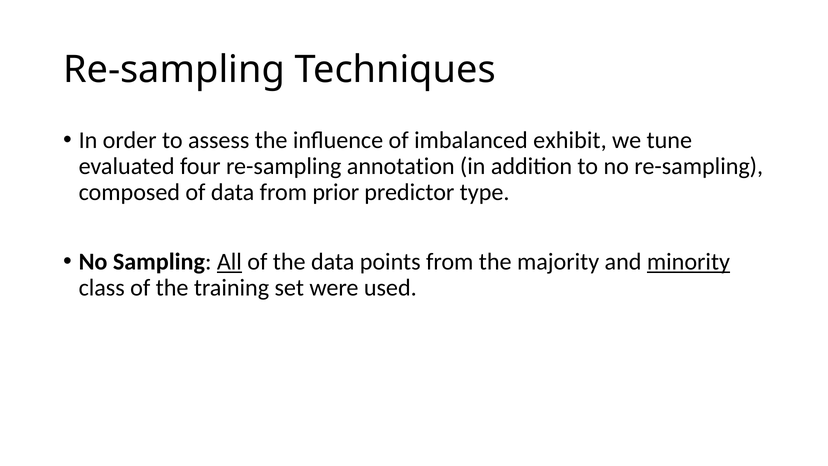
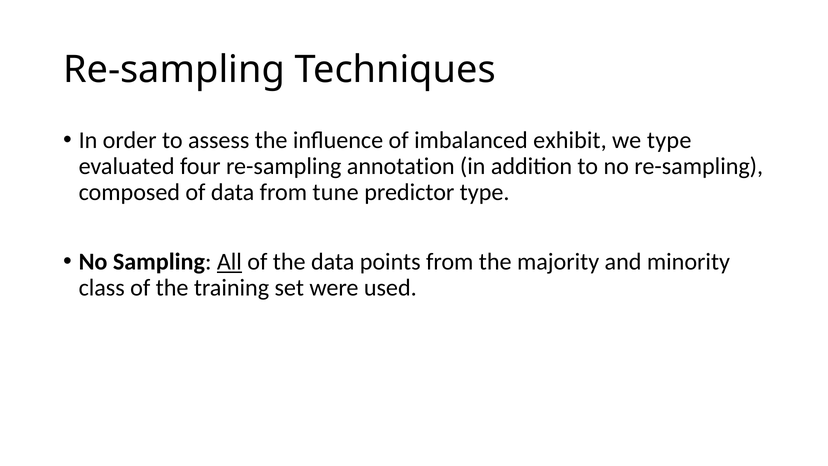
we tune: tune -> type
prior: prior -> tune
minority underline: present -> none
